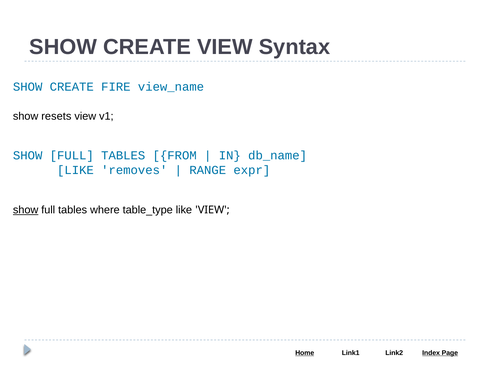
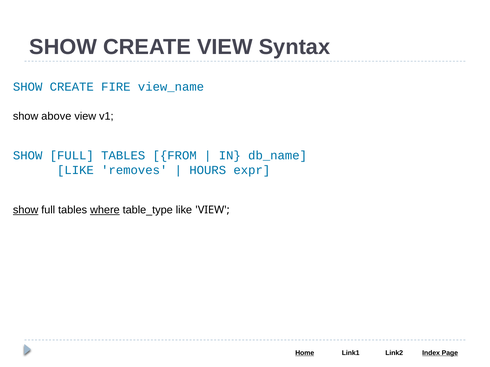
resets: resets -> above
RANGE: RANGE -> HOURS
where underline: none -> present
